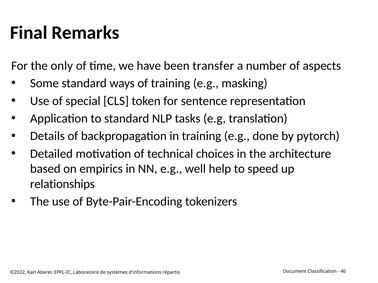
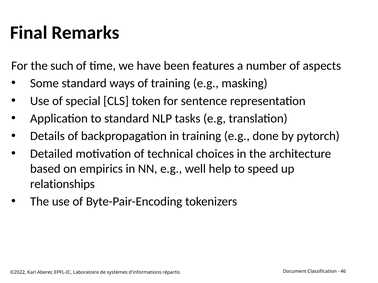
only: only -> such
transfer: transfer -> features
